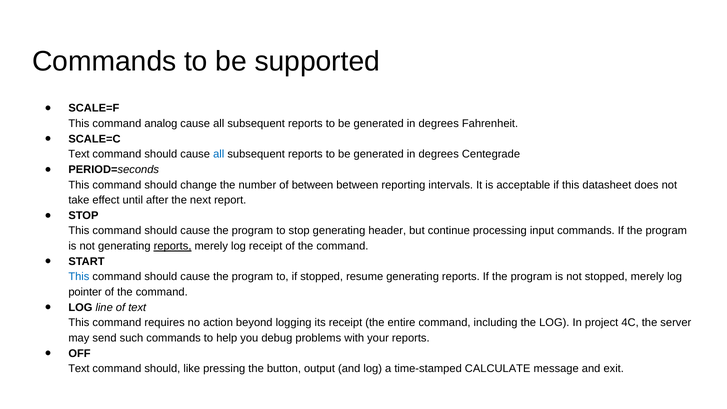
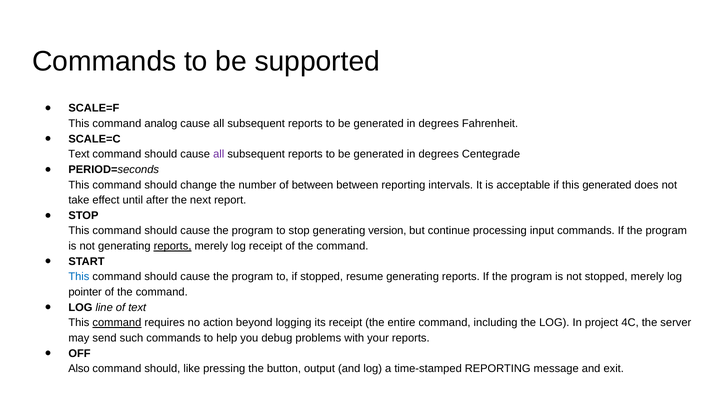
all at (219, 154) colour: blue -> purple
this datasheet: datasheet -> generated
header: header -> version
command at (117, 323) underline: none -> present
Text at (79, 369): Text -> Also
time-stamped CALCULATE: CALCULATE -> REPORTING
